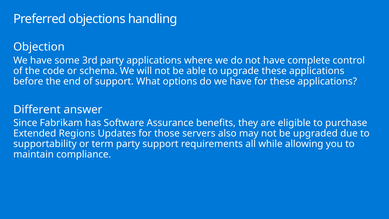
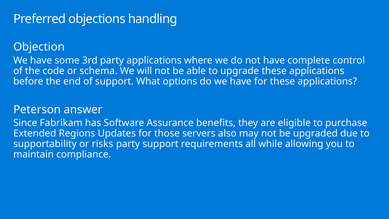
Different: Different -> Peterson
term: term -> risks
